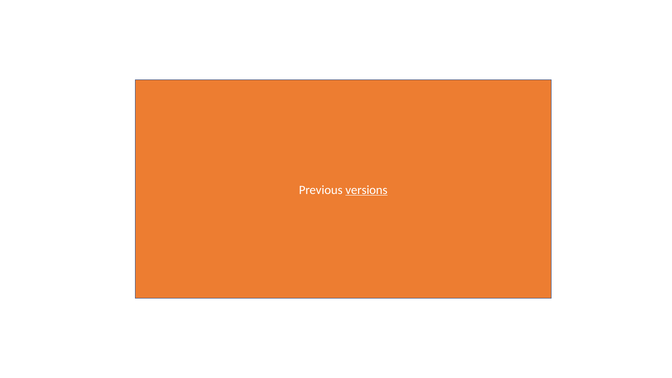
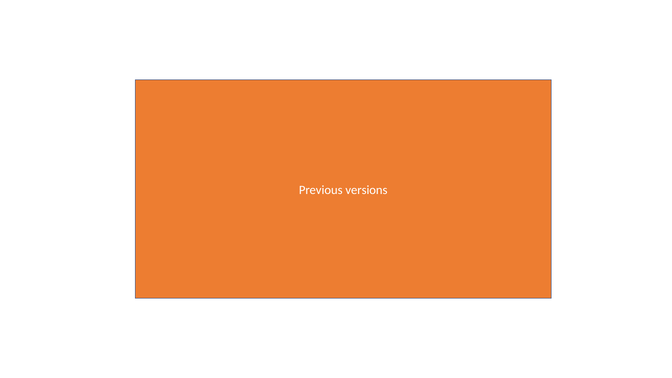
versions underline: present -> none
